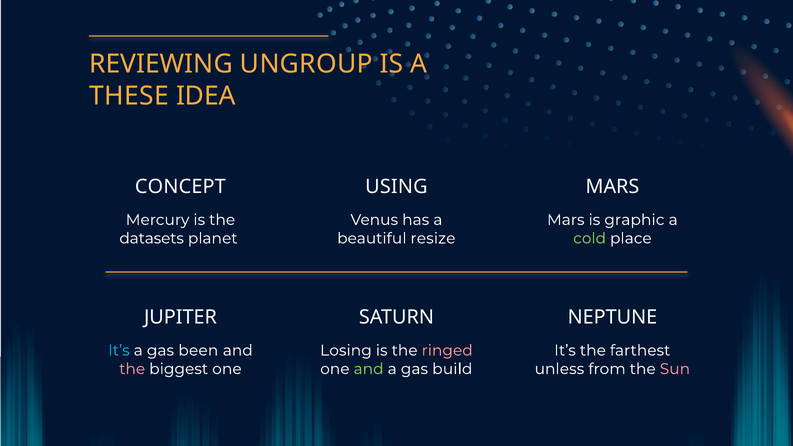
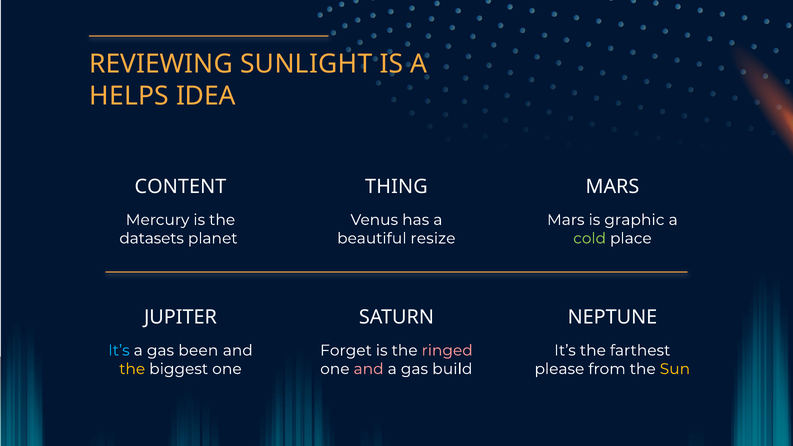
UNGROUP: UNGROUP -> SUNLIGHT
THESE: THESE -> HELPS
CONCEPT: CONCEPT -> CONTENT
USING: USING -> THING
Losing: Losing -> Forget
the at (132, 369) colour: pink -> yellow
and at (369, 369) colour: light green -> pink
unless: unless -> please
Sun colour: pink -> yellow
